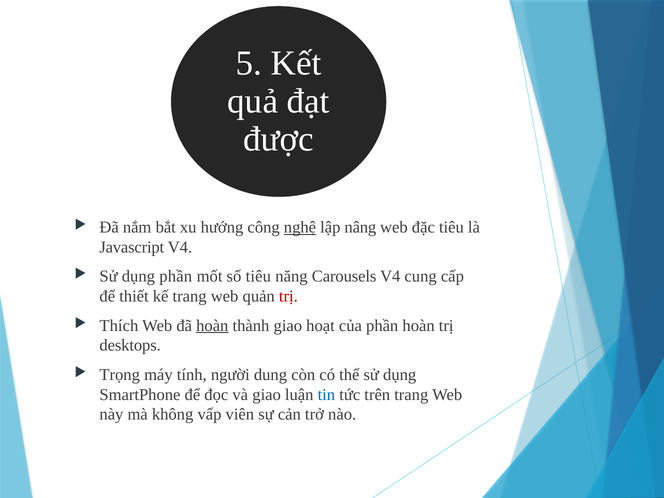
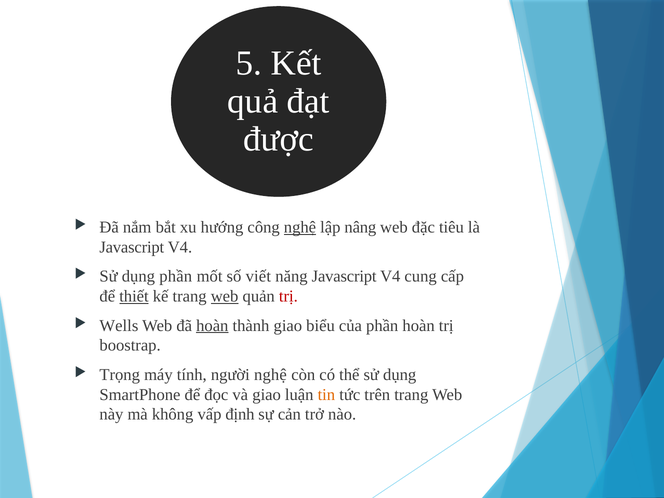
số tiêu: tiêu -> viết
năng Carousels: Carousels -> Javascript
thiết underline: none -> present
web at (225, 296) underline: none -> present
Thích: Thích -> Wells
hoạt: hoạt -> biểu
desktops: desktops -> boostrap
người dung: dung -> nghệ
tin colour: blue -> orange
viên: viên -> định
